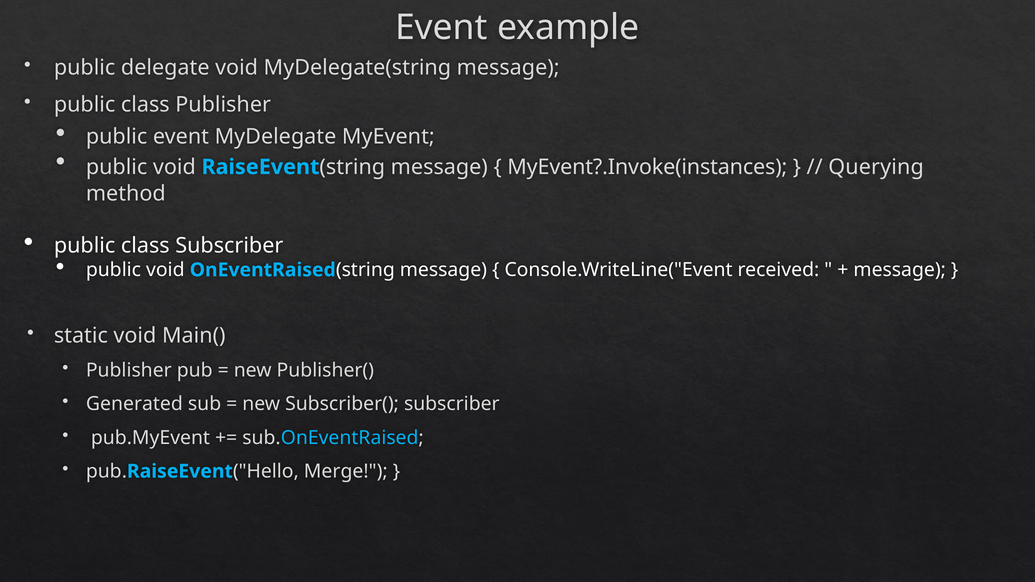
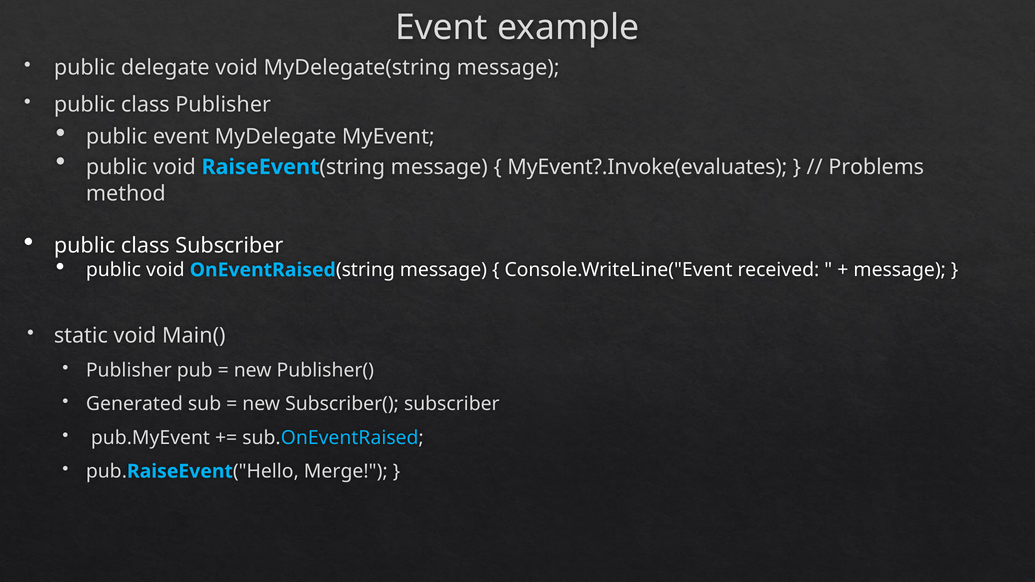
MyEvent?.Invoke(instances: MyEvent?.Invoke(instances -> MyEvent?.Invoke(evaluates
Querying: Querying -> Problems
